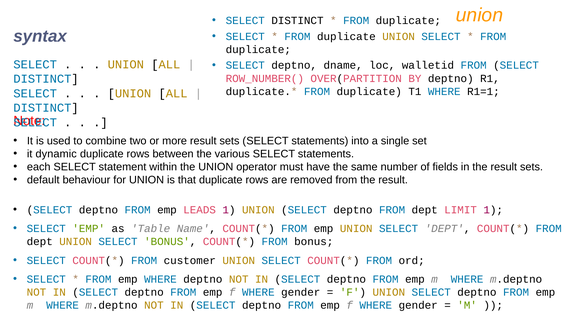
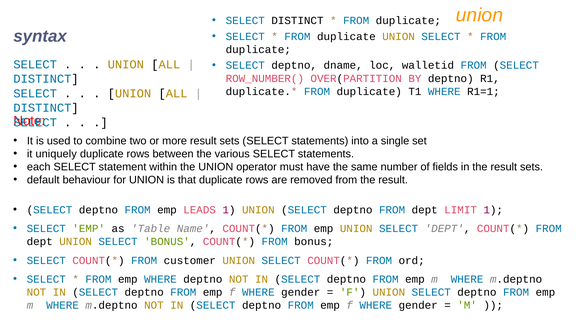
dynamic: dynamic -> uniquely
